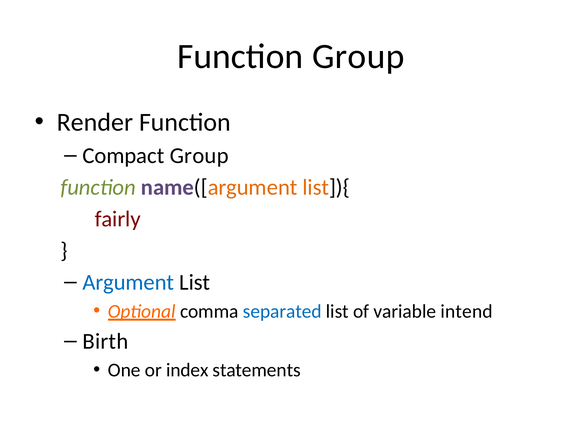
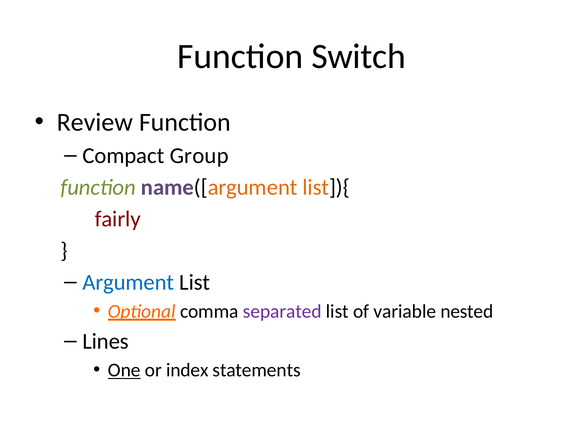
Function Group: Group -> Switch
Render: Render -> Review
separated colour: blue -> purple
intend: intend -> nested
Birth: Birth -> Lines
One underline: none -> present
